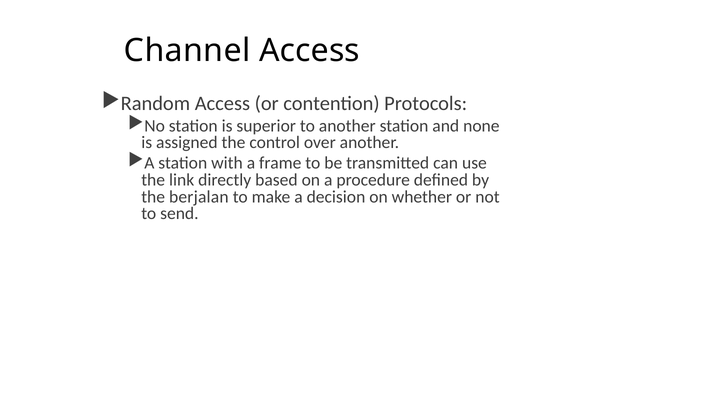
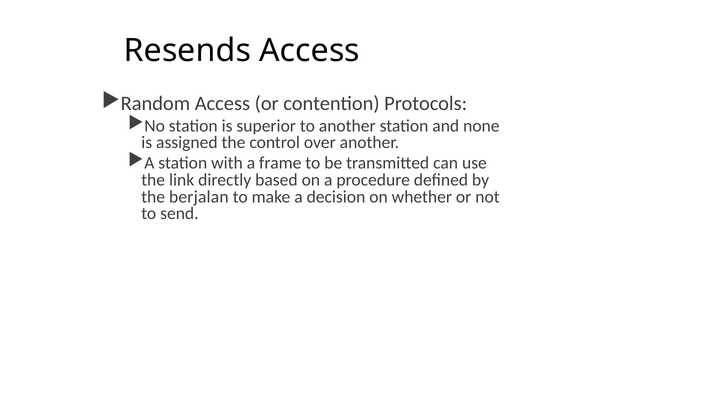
Channel: Channel -> Resends
